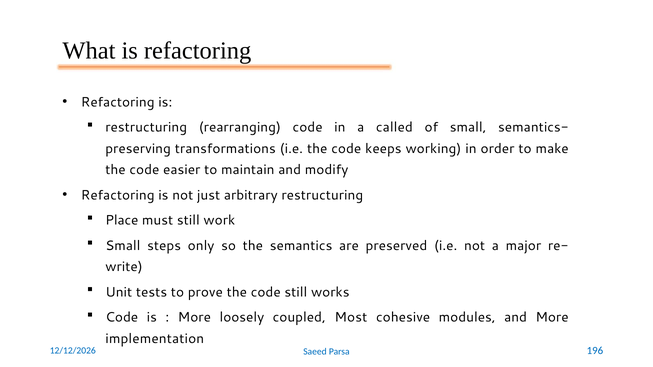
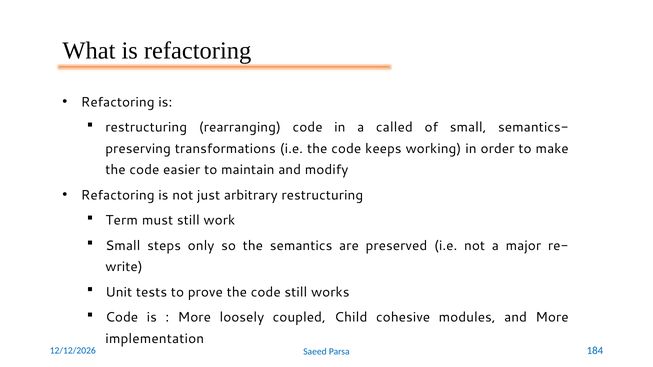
Place: Place -> Term
Most: Most -> Child
196: 196 -> 184
